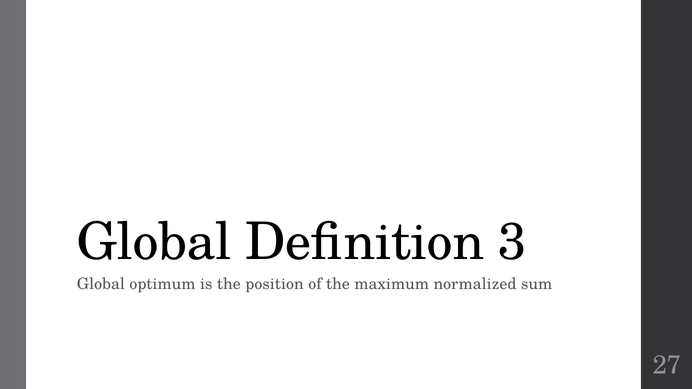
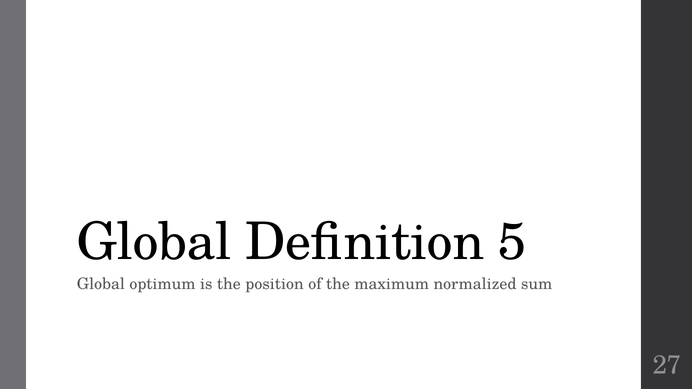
3: 3 -> 5
